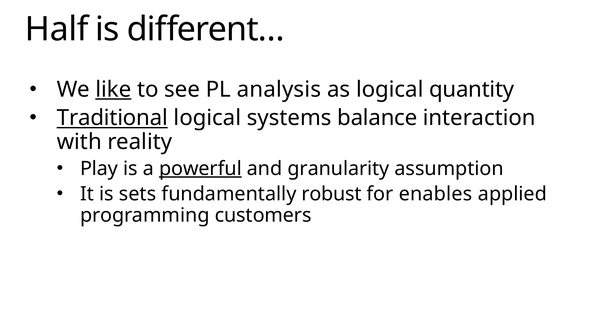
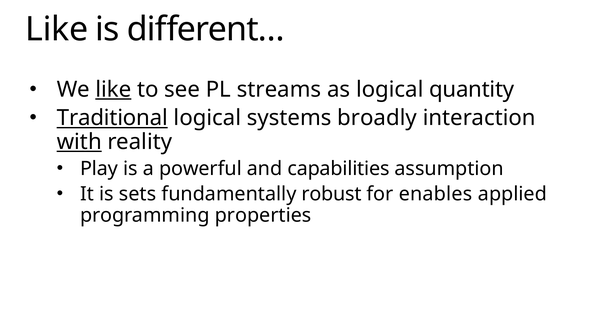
Half at (57, 29): Half -> Like
analysis: analysis -> streams
balance: balance -> broadly
with underline: none -> present
powerful underline: present -> none
granularity: granularity -> capabilities
customers: customers -> properties
